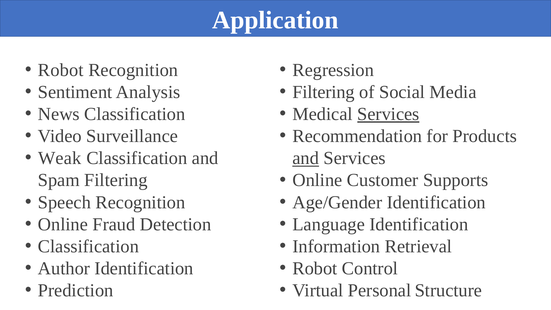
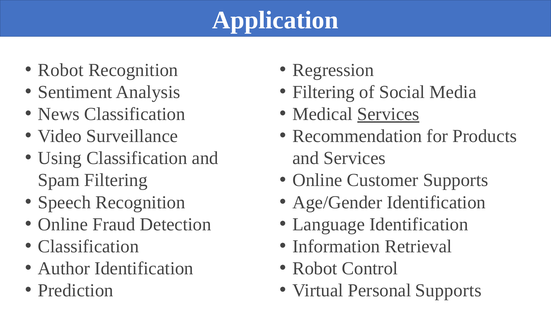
Weak: Weak -> Using
and at (306, 158) underline: present -> none
Personal Structure: Structure -> Supports
